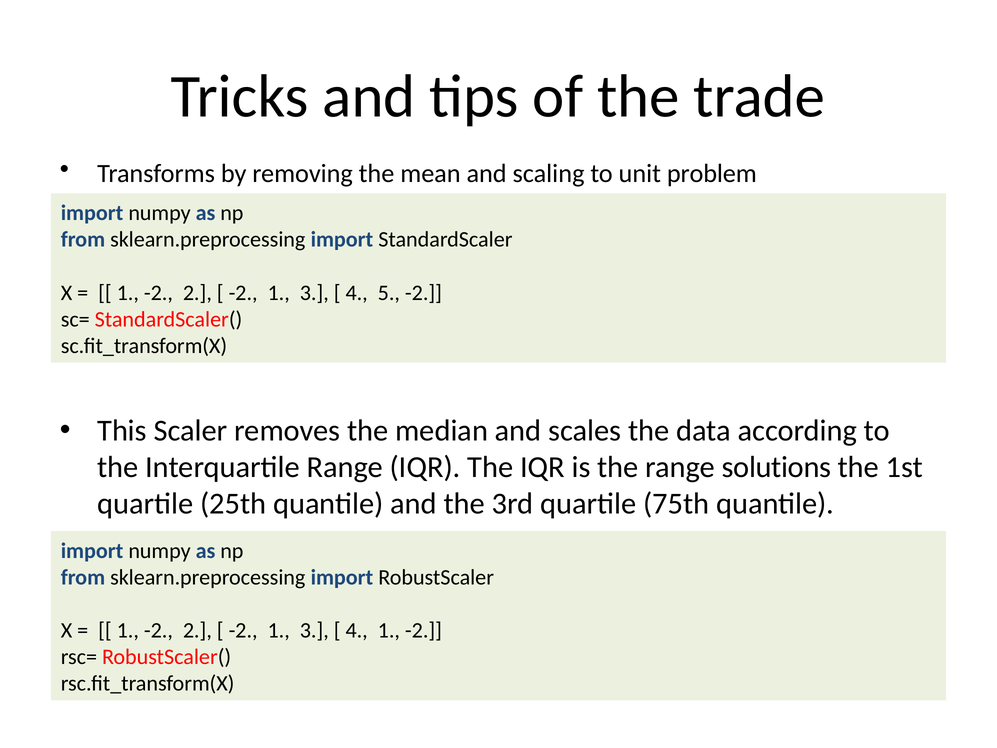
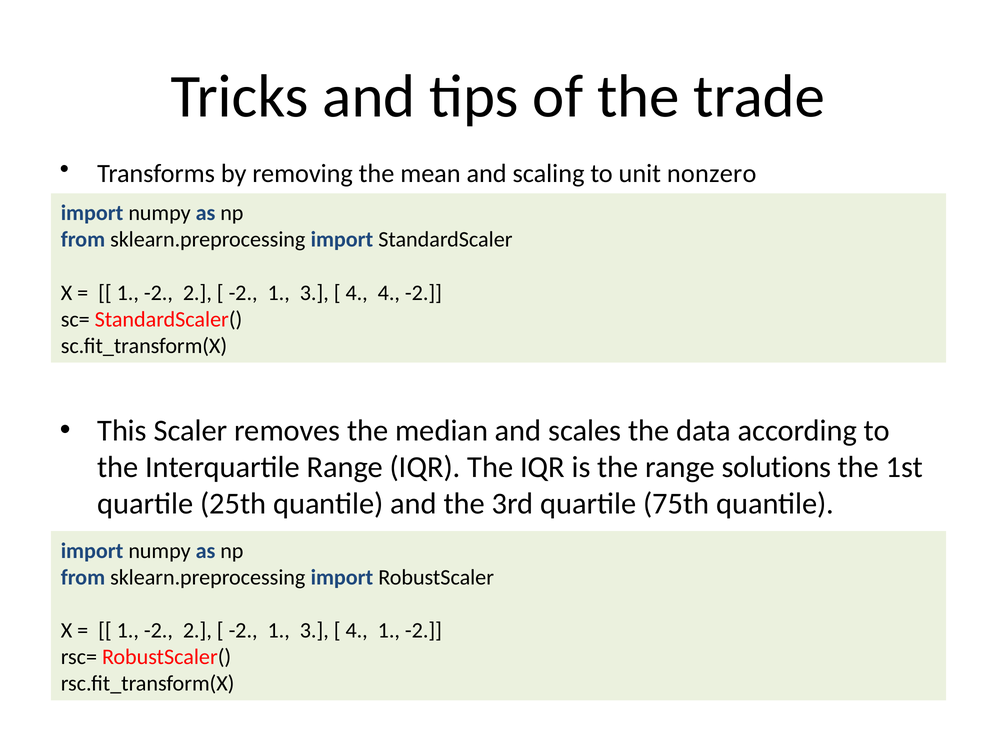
problem: problem -> nonzero
4 5: 5 -> 4
